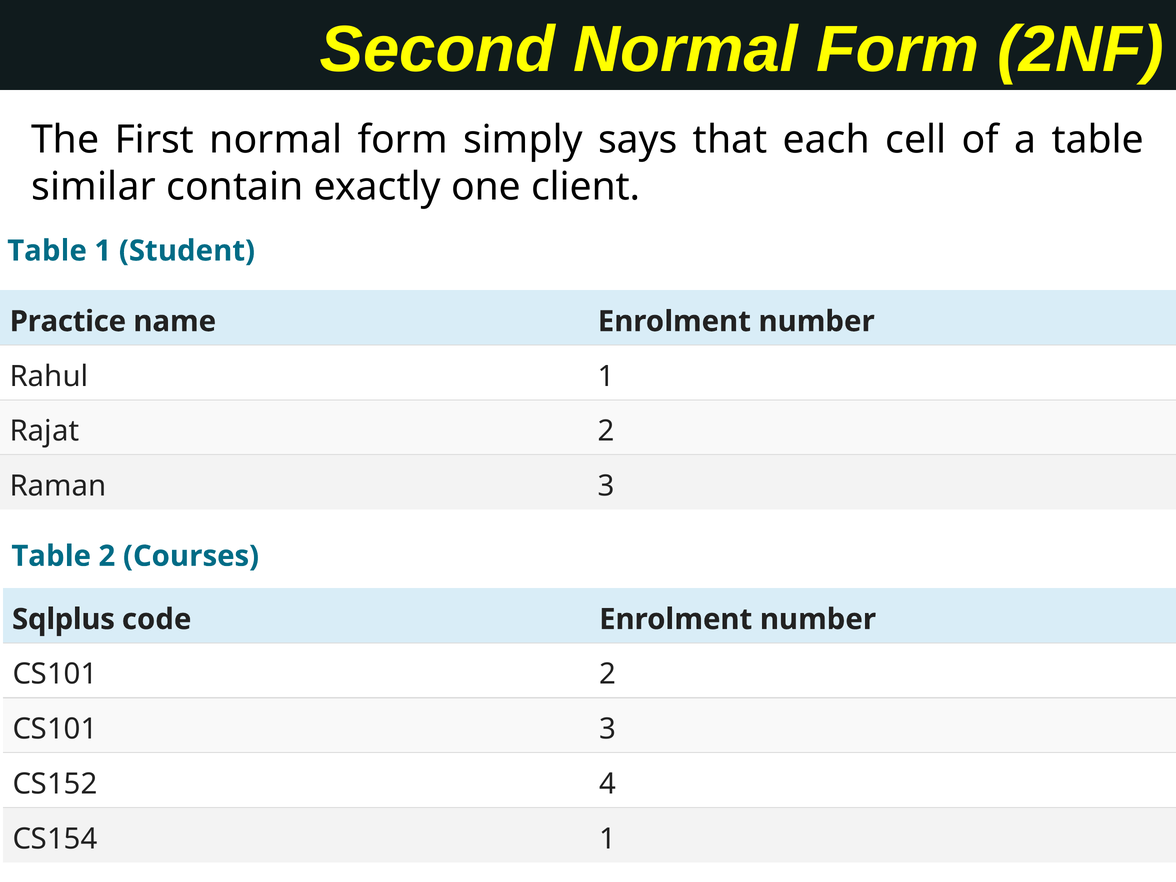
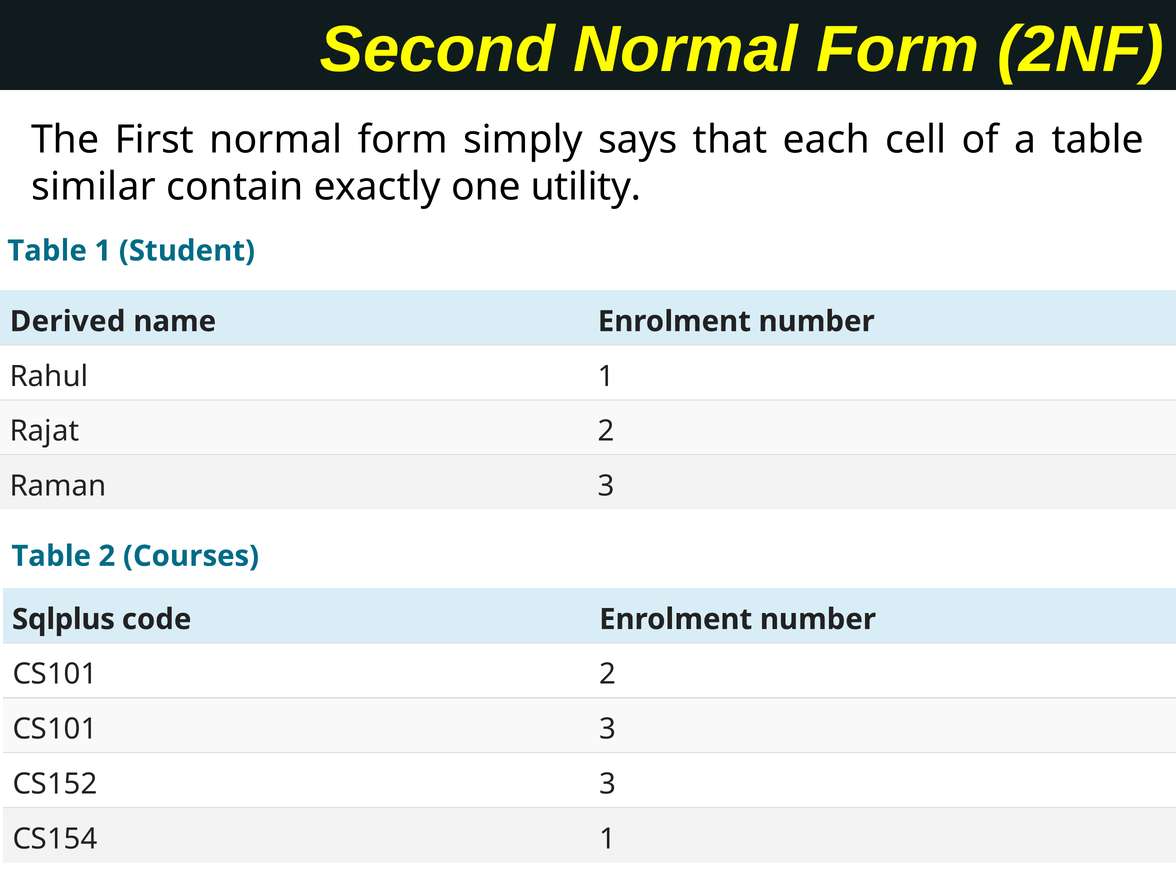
client: client -> utility
Practice: Practice -> Derived
CS152 4: 4 -> 3
